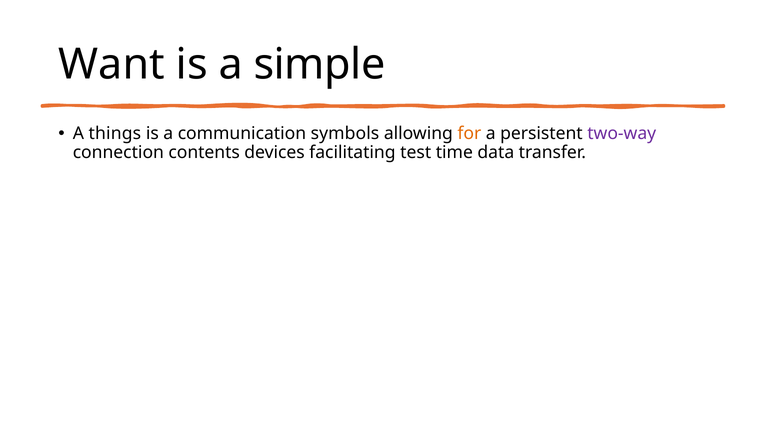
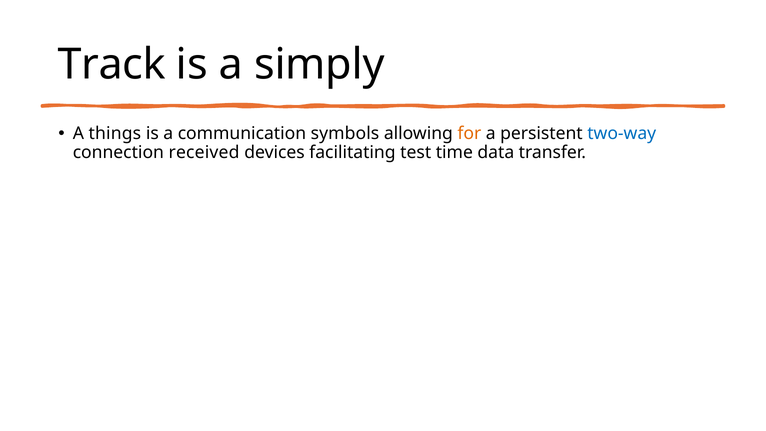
Want: Want -> Track
simple: simple -> simply
two-way colour: purple -> blue
contents: contents -> received
